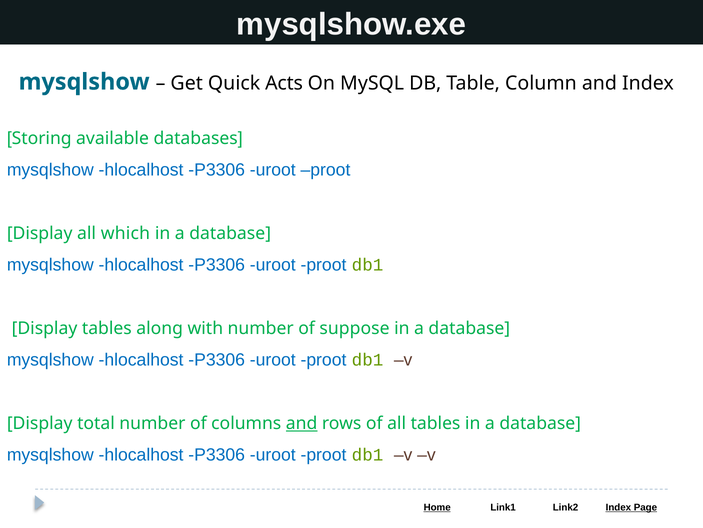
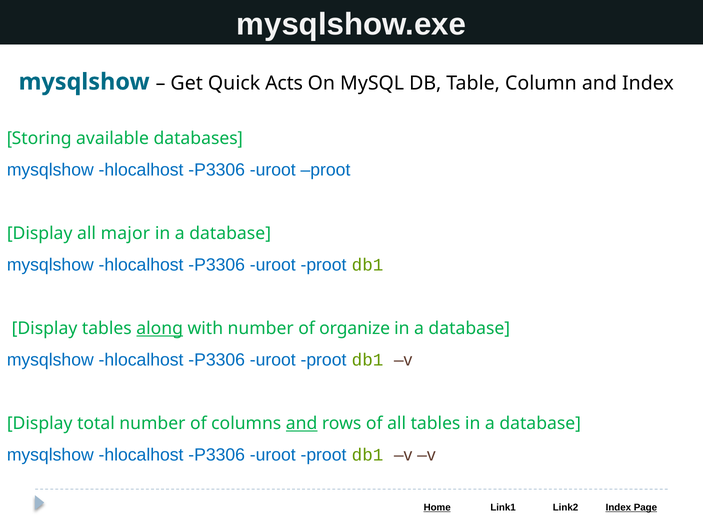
which: which -> major
along underline: none -> present
suppose: suppose -> organize
